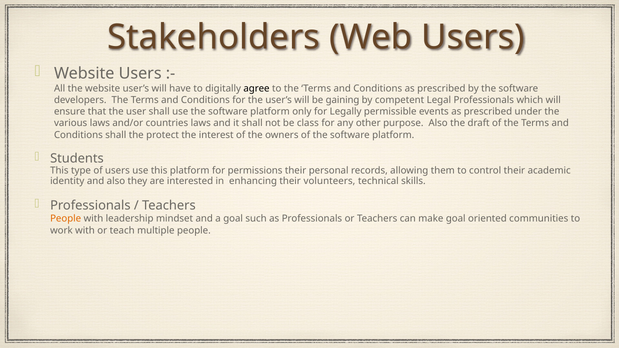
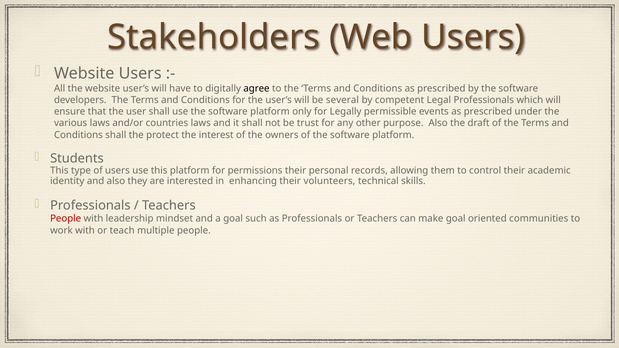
gaining: gaining -> several
class: class -> trust
People at (66, 219) colour: orange -> red
